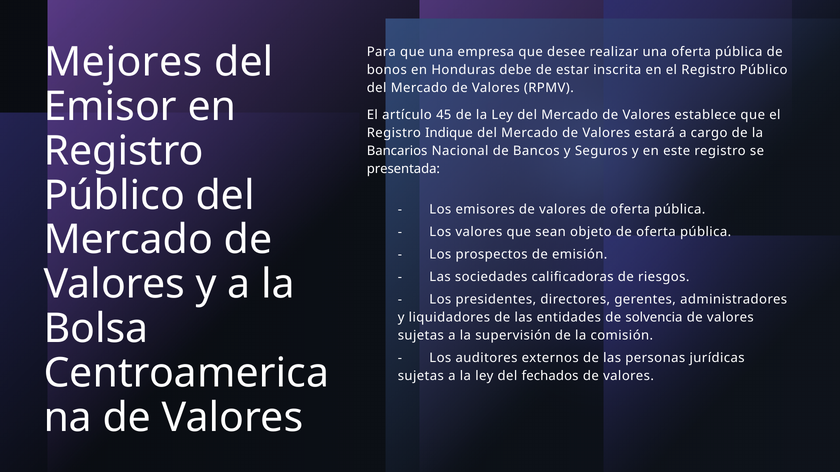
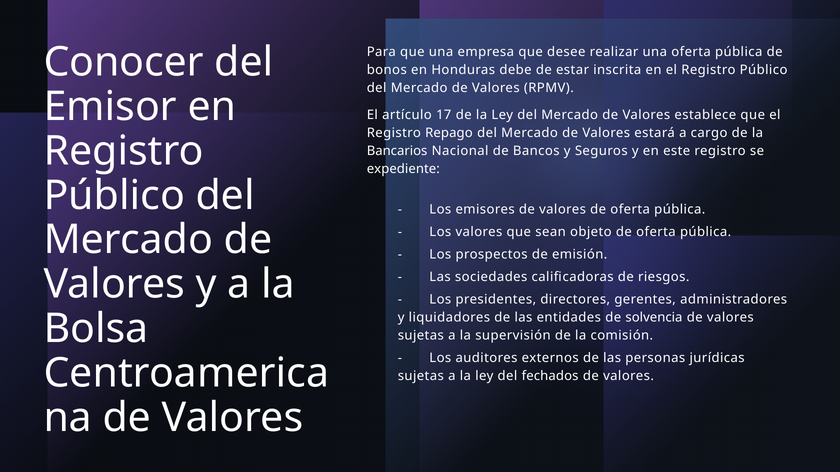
Mejores: Mejores -> Conocer
45: 45 -> 17
Indique: Indique -> Repago
presentada: presentada -> expediente
